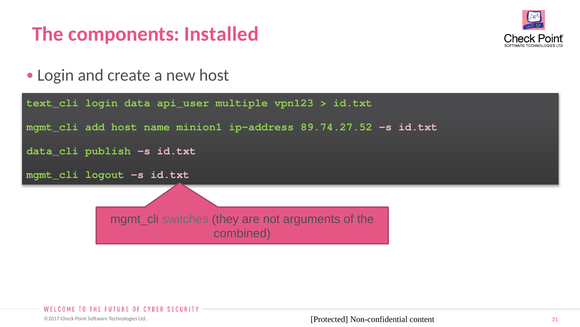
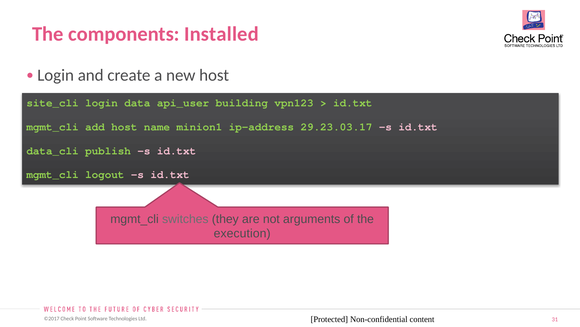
text_cli: text_cli -> site_cli
multiple: multiple -> building
89.74.27.52: 89.74.27.52 -> 29.23.03.17
combined: combined -> execution
